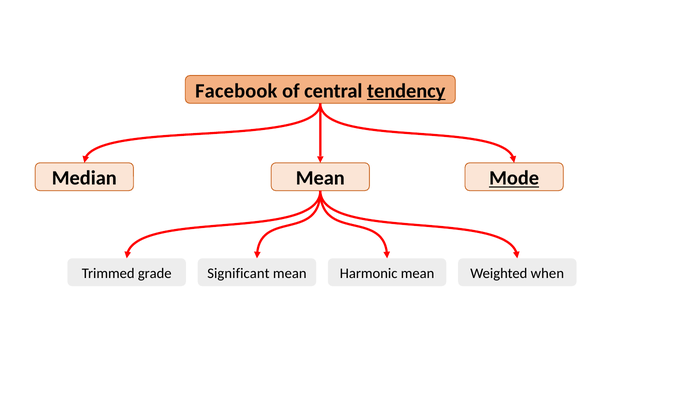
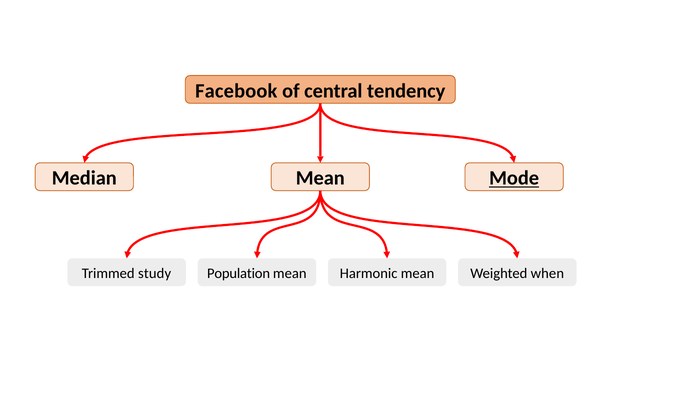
tendency underline: present -> none
grade: grade -> study
Significant: Significant -> Population
